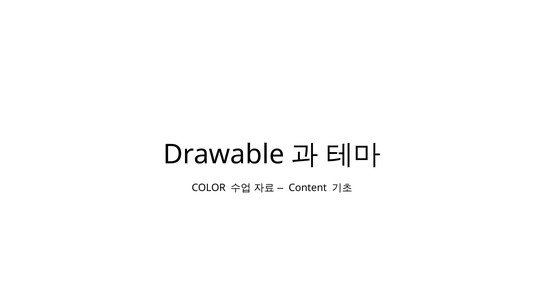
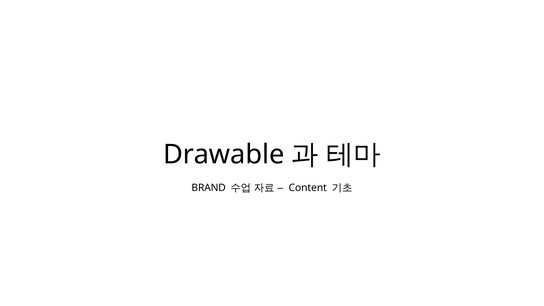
COLOR: COLOR -> BRAND
